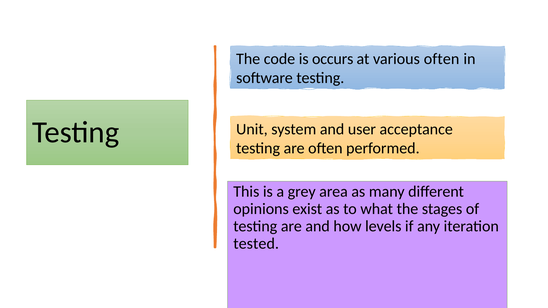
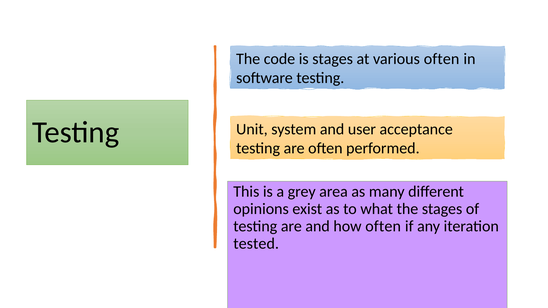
is occurs: occurs -> stages
how levels: levels -> often
